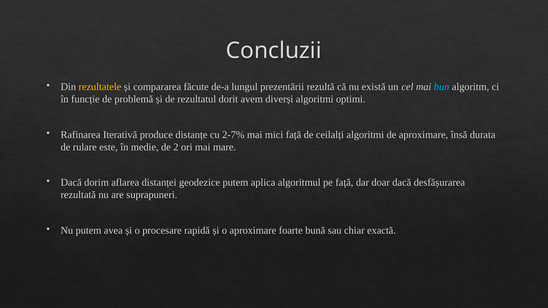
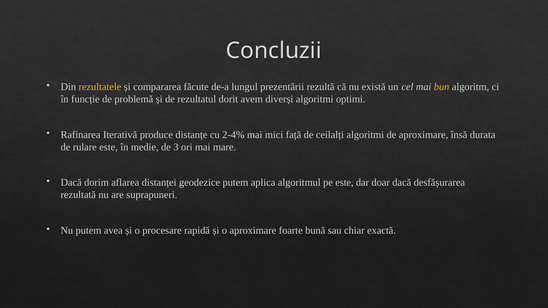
bun colour: light blue -> yellow
2-7%: 2-7% -> 2-4%
2: 2 -> 3
pe față: față -> este
